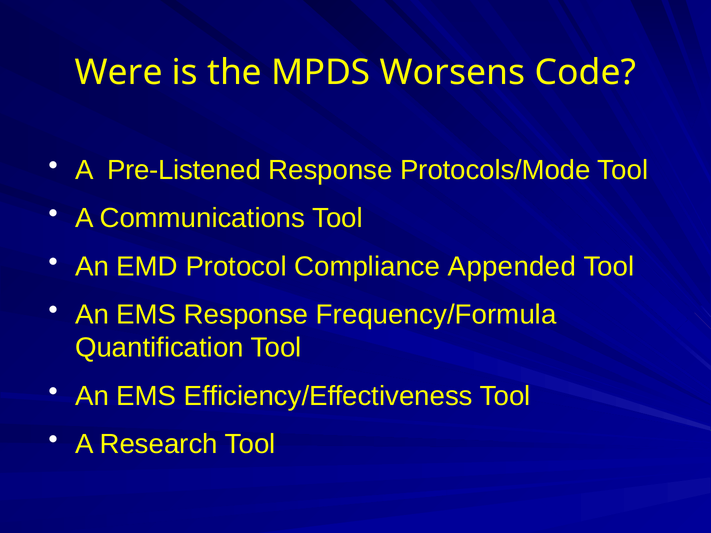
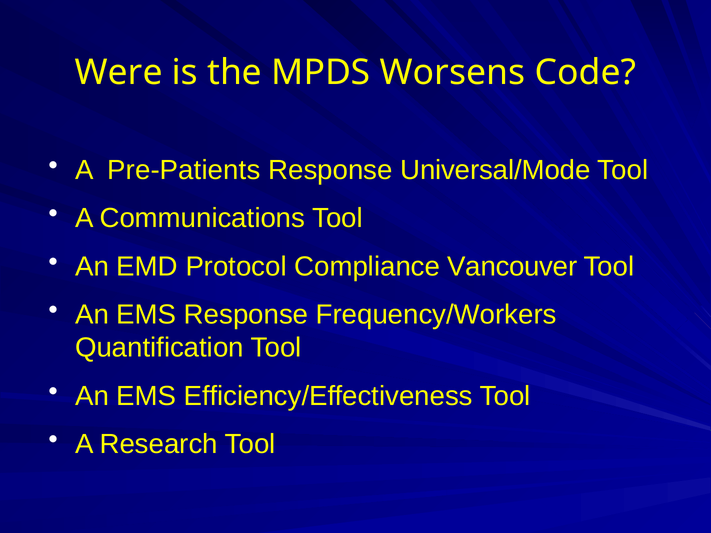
Pre-Listened: Pre-Listened -> Pre-Patients
Protocols/Mode: Protocols/Mode -> Universal/Mode
Appended: Appended -> Vancouver
Frequency/Formula: Frequency/Formula -> Frequency/Workers
